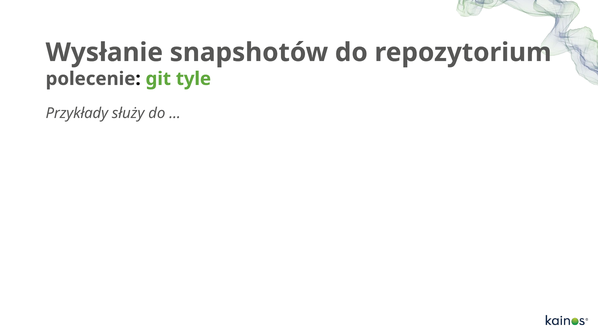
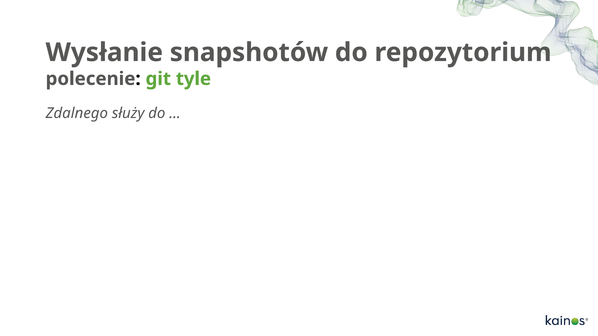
Przykłady: Przykłady -> Zdalnego
